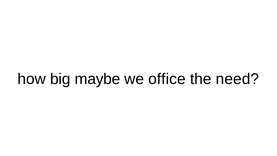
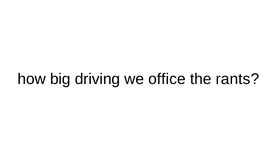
maybe: maybe -> driving
need: need -> rants
